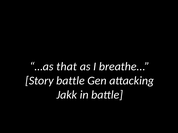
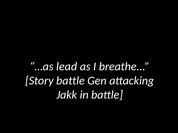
that: that -> lead
